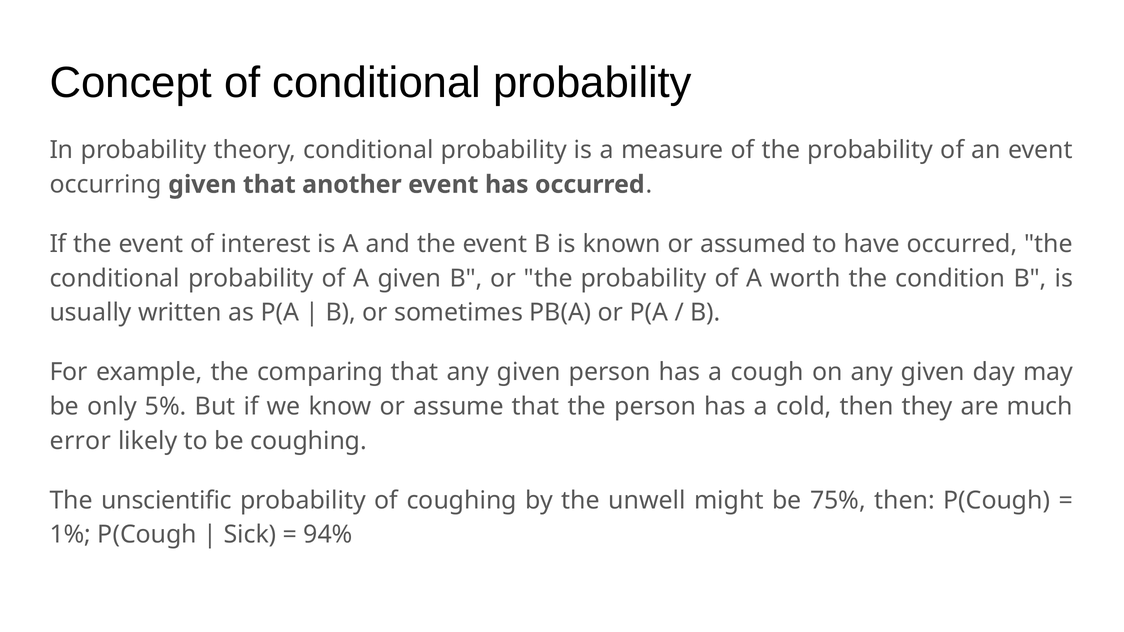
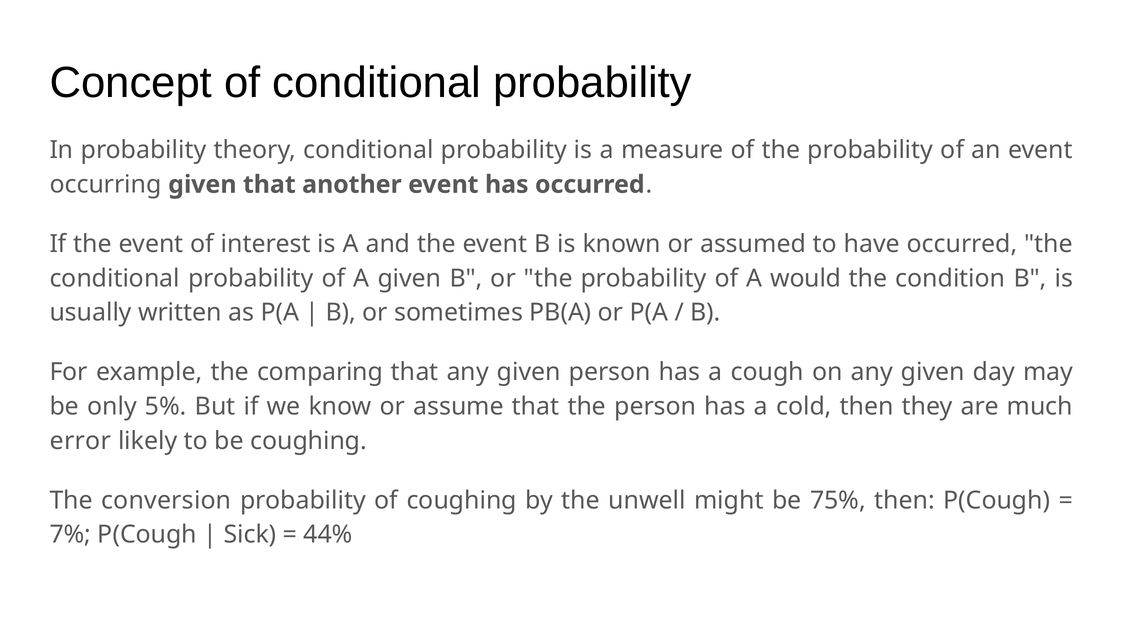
worth: worth -> would
unscientific: unscientific -> conversion
1%: 1% -> 7%
94%: 94% -> 44%
